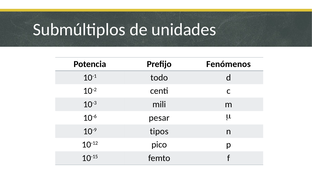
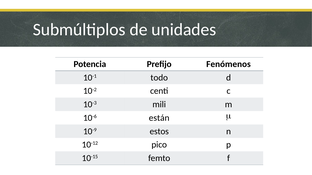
pesar: pesar -> están
tipos: tipos -> estos
